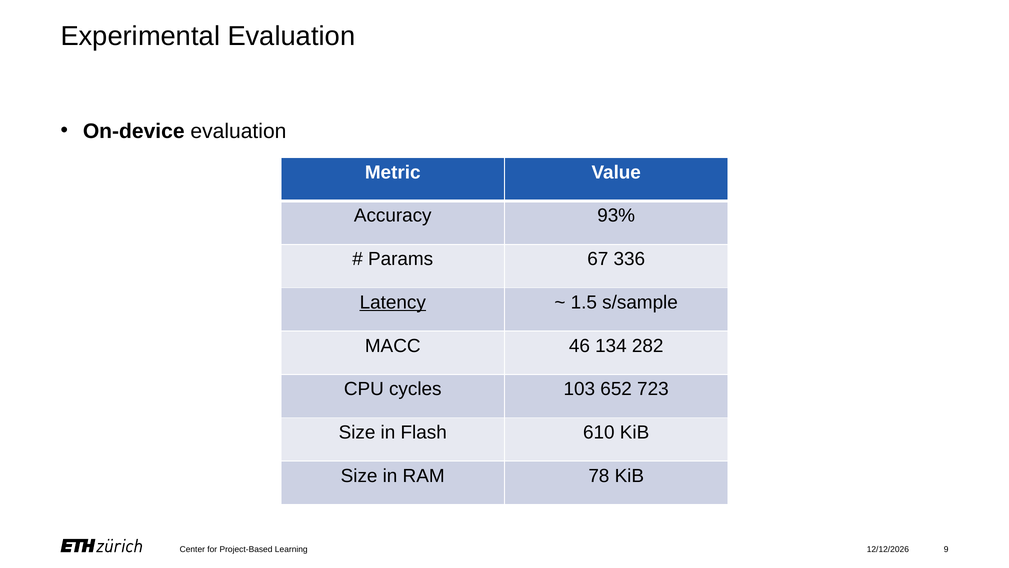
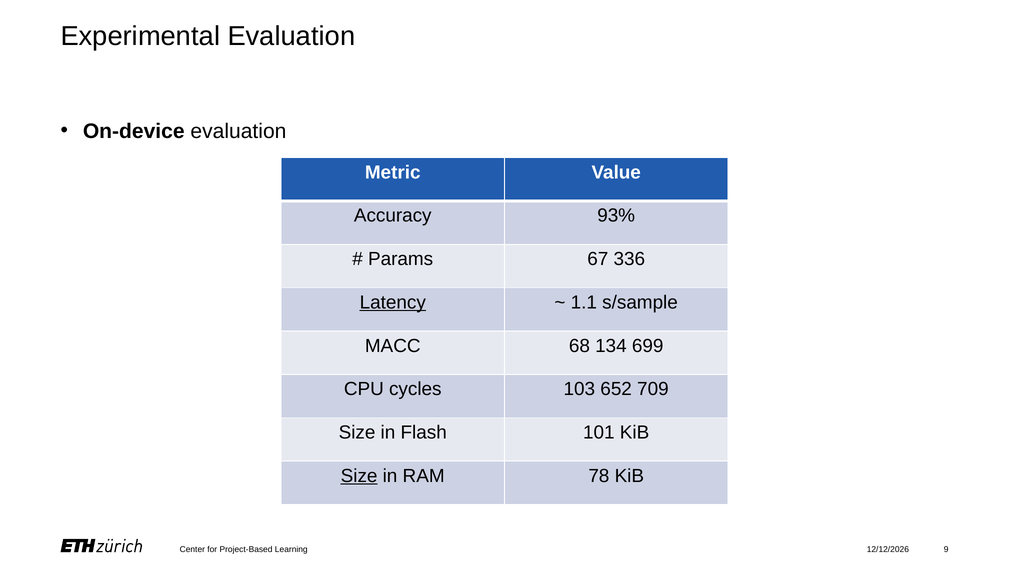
1.5: 1.5 -> 1.1
46: 46 -> 68
282: 282 -> 699
723: 723 -> 709
610: 610 -> 101
Size at (359, 475) underline: none -> present
